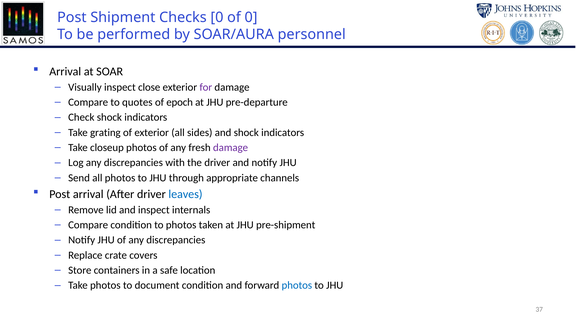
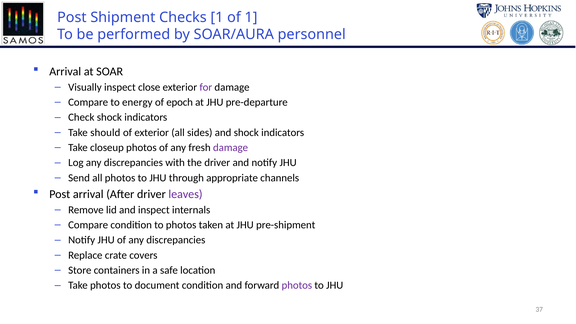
Checks 0: 0 -> 1
of 0: 0 -> 1
quotes: quotes -> energy
grating: grating -> should
leaves colour: blue -> purple
photos at (297, 285) colour: blue -> purple
